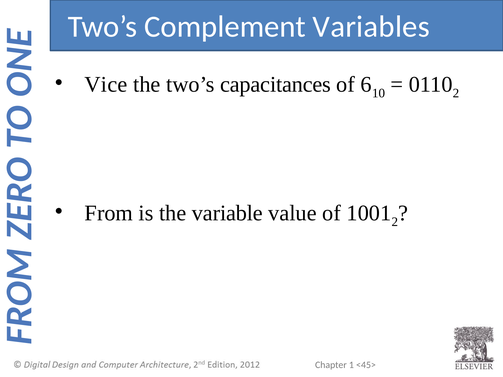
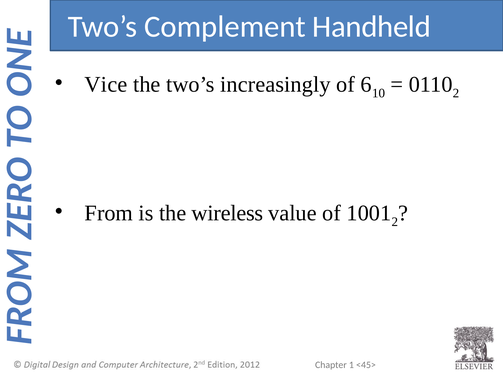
Variables: Variables -> Handheld
capacitances: capacitances -> increasingly
variable: variable -> wireless
